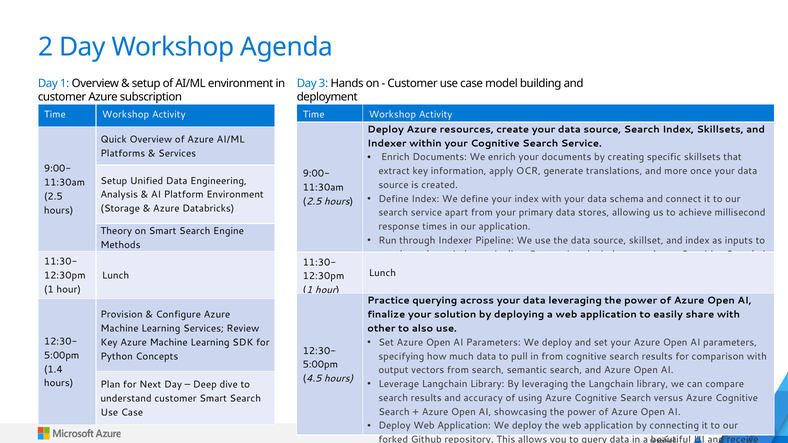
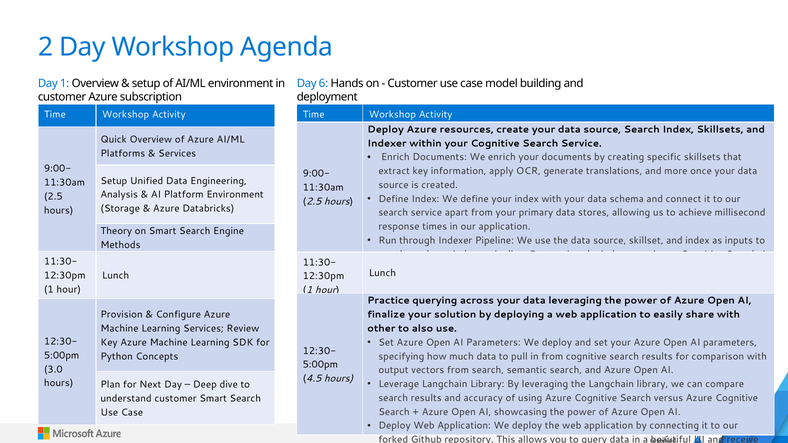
3: 3 -> 6
1.4: 1.4 -> 3.0
